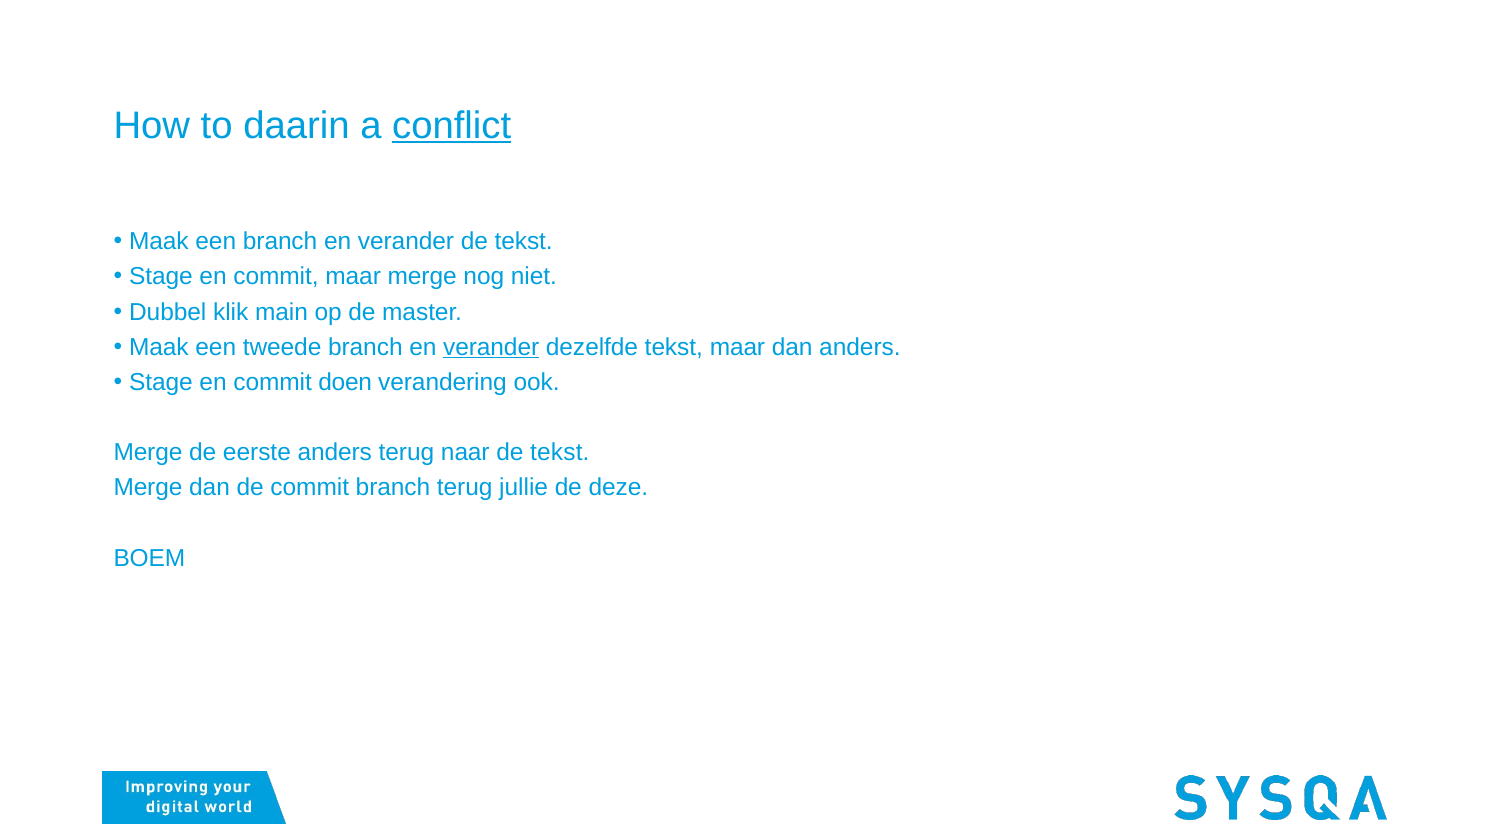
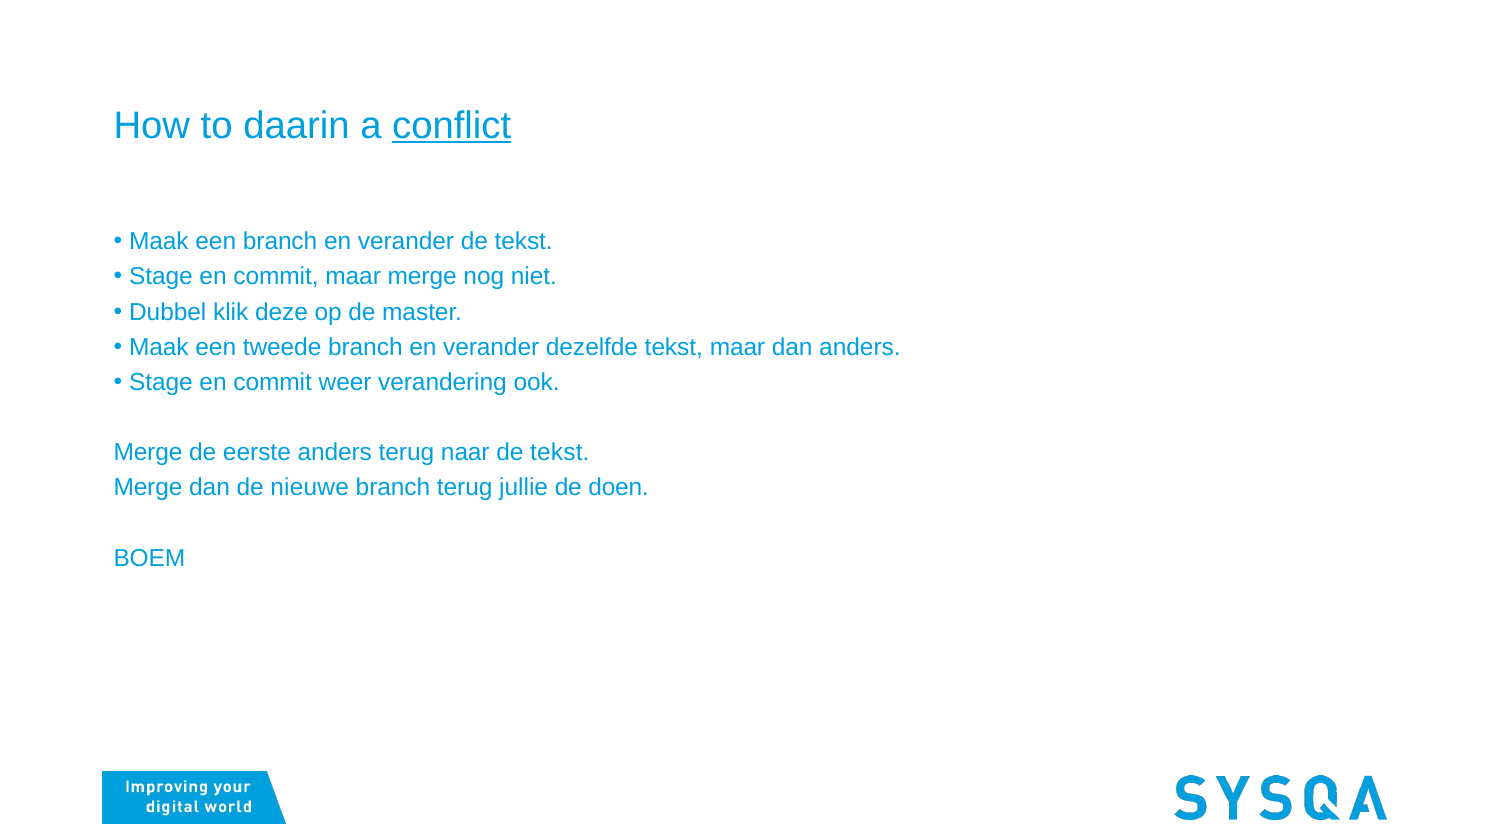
main: main -> deze
verander at (491, 347) underline: present -> none
doen: doen -> weer
de commit: commit -> nieuwe
deze: deze -> doen
